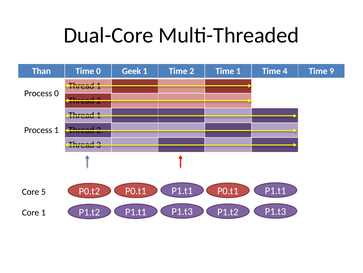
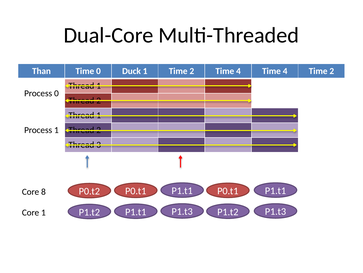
Geek: Geek -> Duck
2 Time 1: 1 -> 4
4 Time 9: 9 -> 2
5: 5 -> 8
